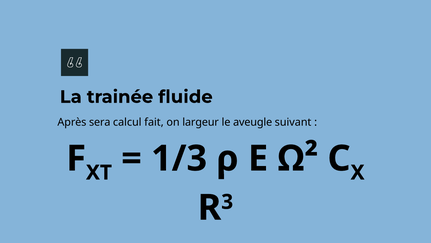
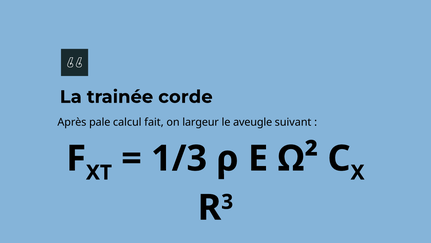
fluide: fluide -> corde
sera: sera -> pale
